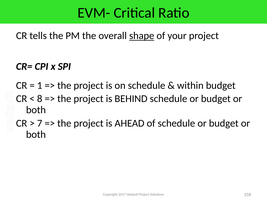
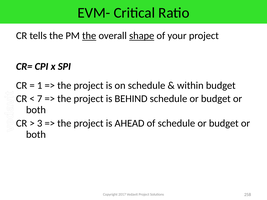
the at (89, 36) underline: none -> present
8: 8 -> 7
7: 7 -> 3
